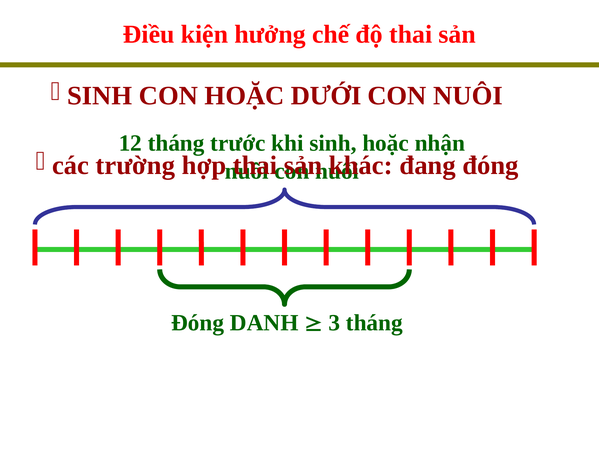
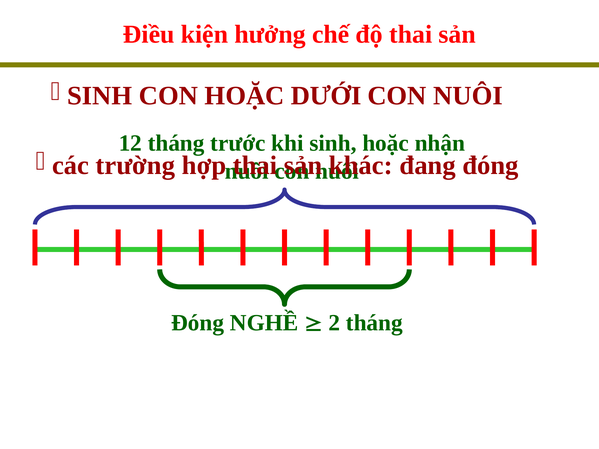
DANH: DANH -> NGHỀ
3: 3 -> 2
